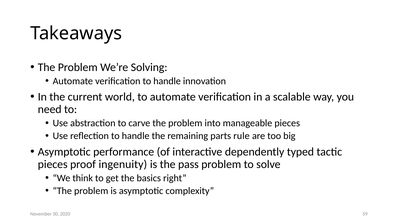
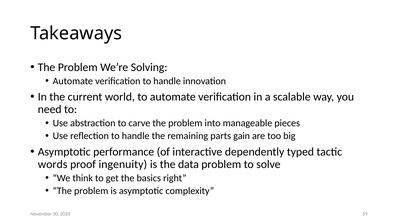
rule: rule -> gain
pieces at (53, 164): pieces -> words
pass: pass -> data
